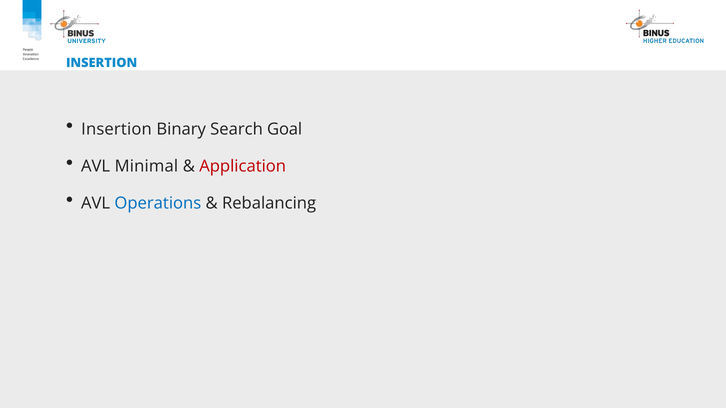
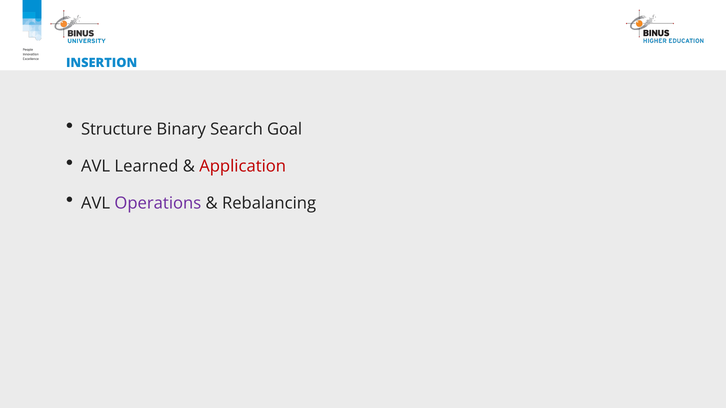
Insertion at (117, 129): Insertion -> Structure
Minimal: Minimal -> Learned
Operations colour: blue -> purple
